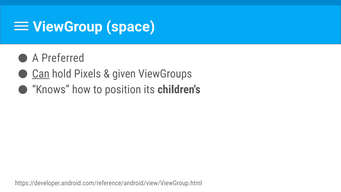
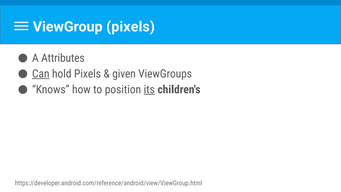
ViewGroup space: space -> pixels
Preferred: Preferred -> Attributes
its underline: none -> present
